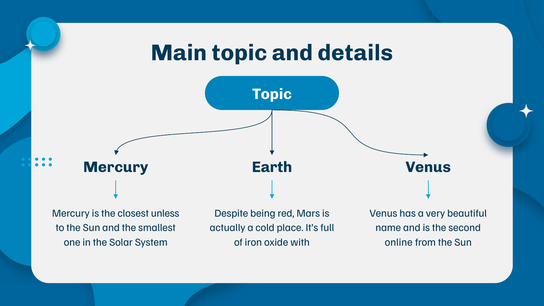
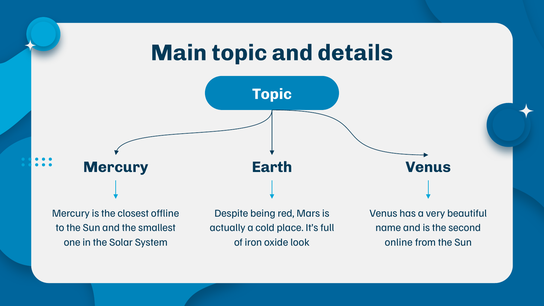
unless: unless -> offline
with: with -> look
